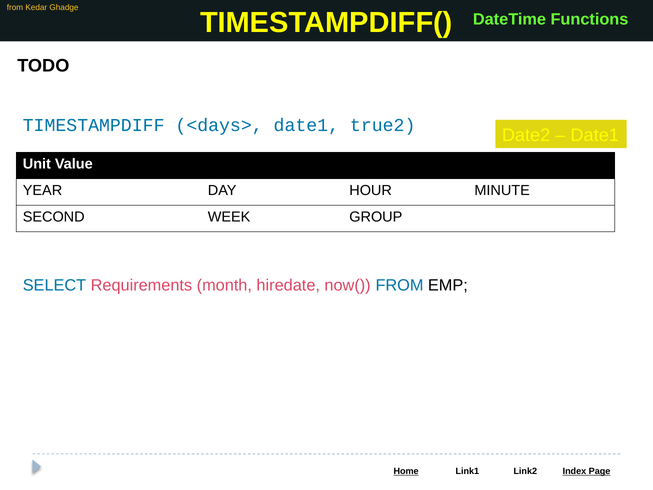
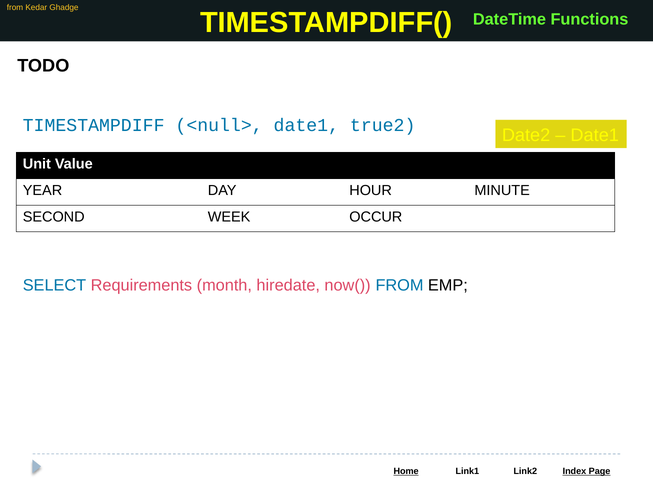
<days>: <days> -> <null>
GROUP: GROUP -> OCCUR
